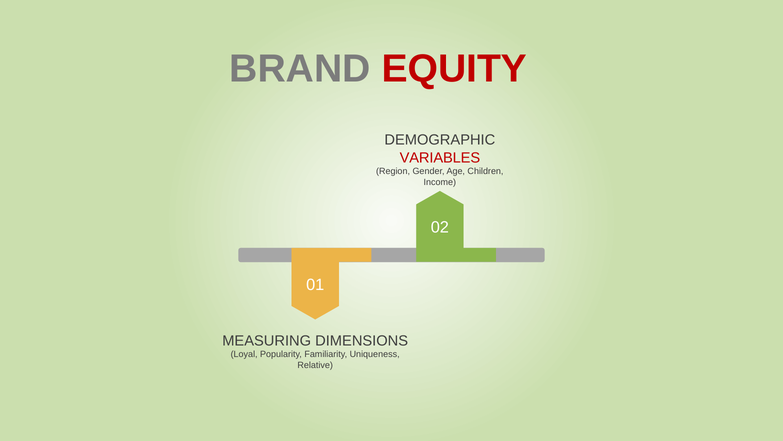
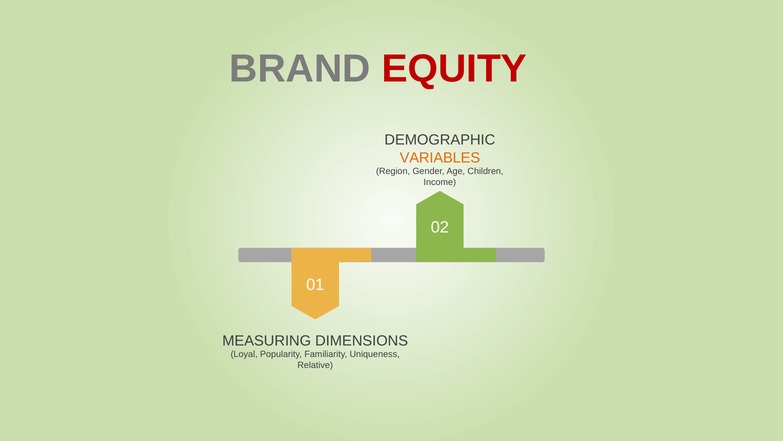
VARIABLES colour: red -> orange
